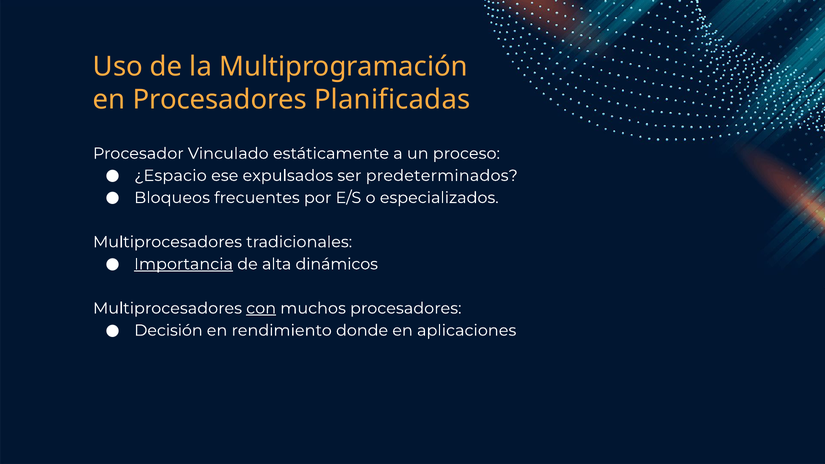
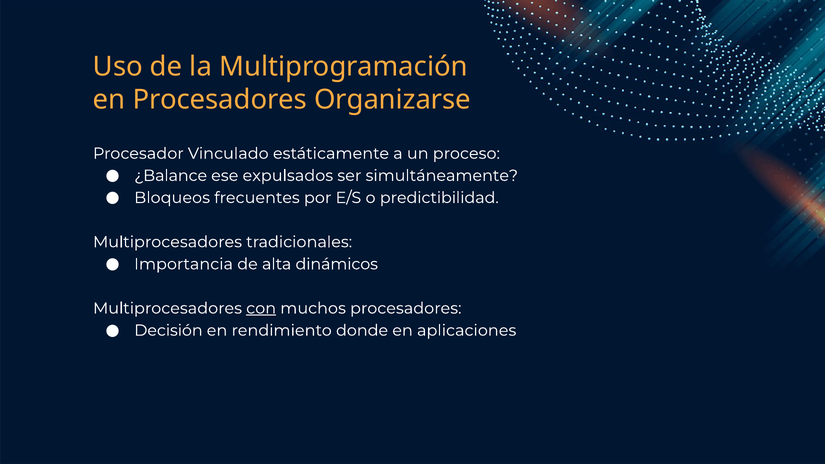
Planificadas: Planificadas -> Organizarse
¿Espacio: ¿Espacio -> ¿Balance
predeterminados: predeterminados -> simultáneamente
especializados: especializados -> predictibilidad
Importancia underline: present -> none
